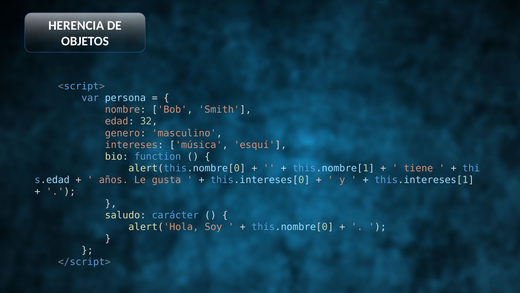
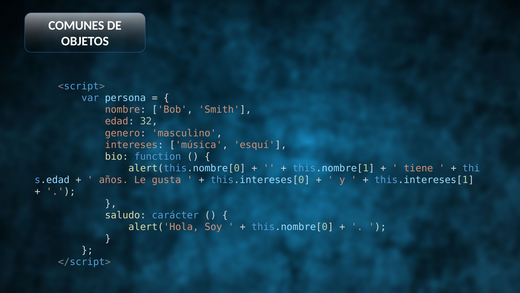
HERENCIA: HERENCIA -> COMUNES
